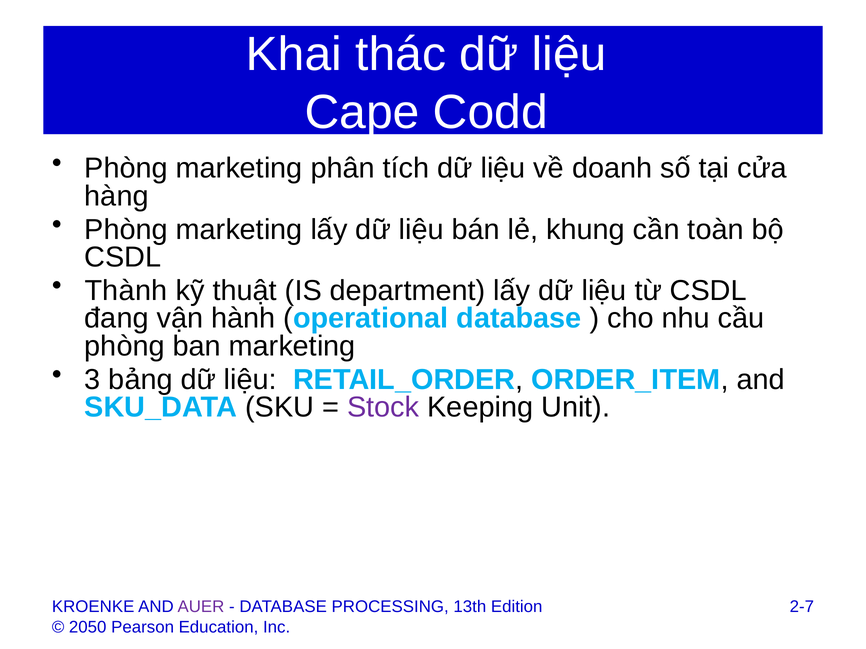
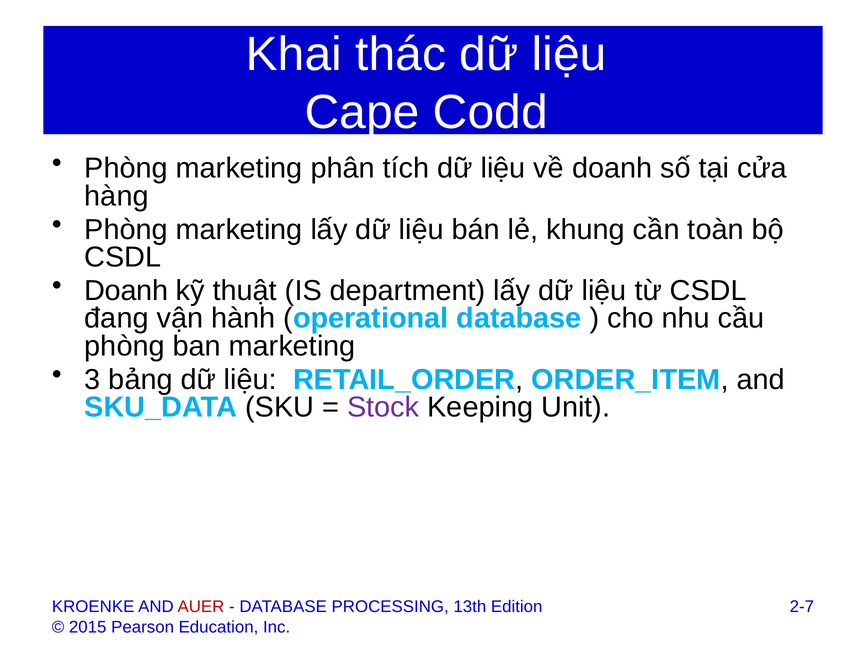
Thành at (126, 291): Thành -> Doanh
AUER colour: purple -> red
2050: 2050 -> 2015
